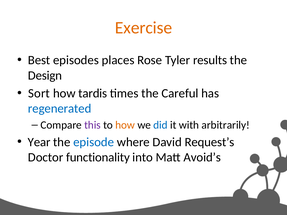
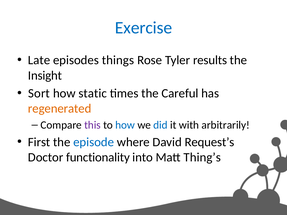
Exercise colour: orange -> blue
Best: Best -> Late
places: places -> things
Design: Design -> Insight
tardis: tardis -> static
regenerated colour: blue -> orange
how at (125, 125) colour: orange -> blue
Year: Year -> First
Avoid’s: Avoid’s -> Thing’s
